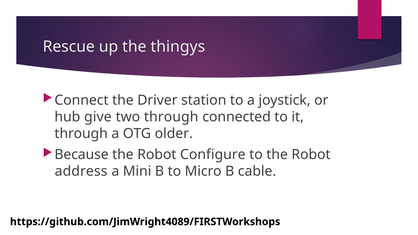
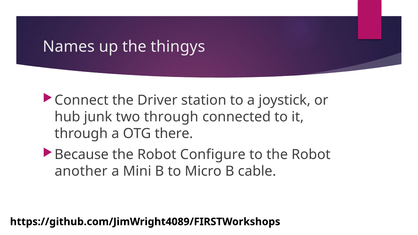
Rescue: Rescue -> Names
give: give -> junk
older: older -> there
address: address -> another
